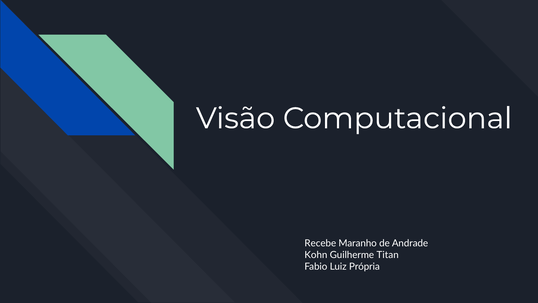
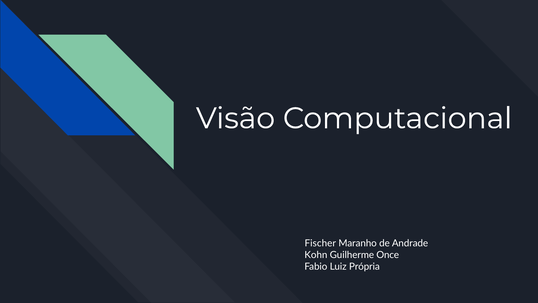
Recebe: Recebe -> Fischer
Titan: Titan -> Once
